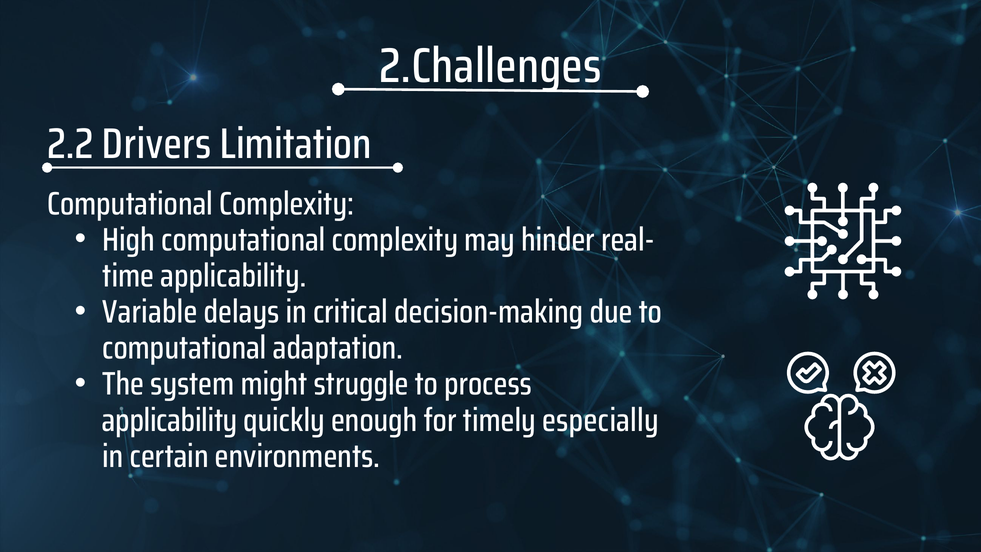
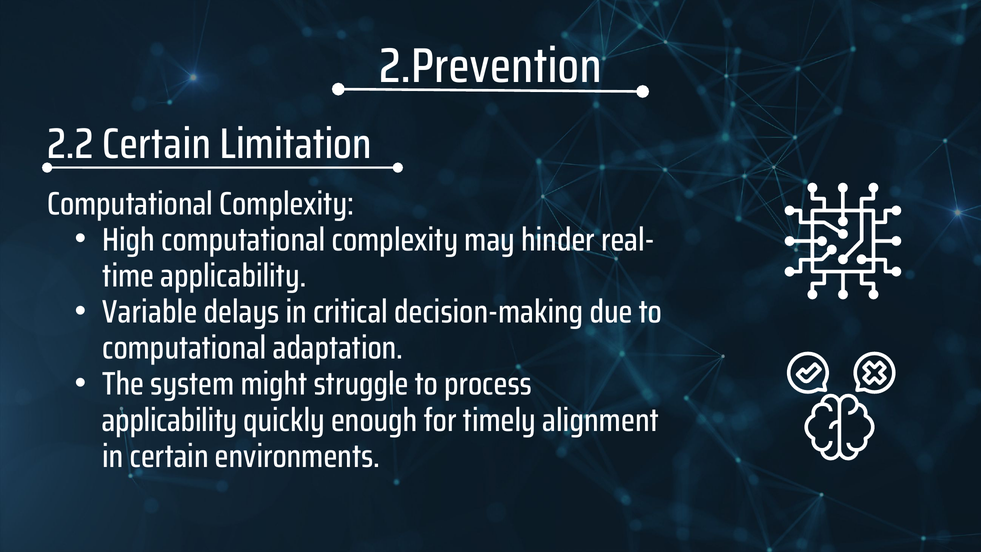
2.Challenges: 2.Challenges -> 2.Prevention
2.2 Drivers: Drivers -> Certain
especially: especially -> alignment
